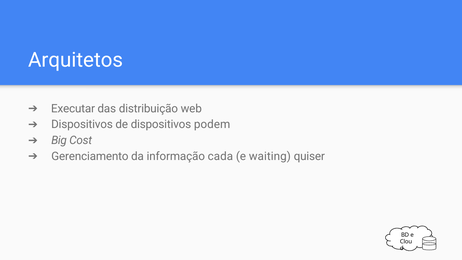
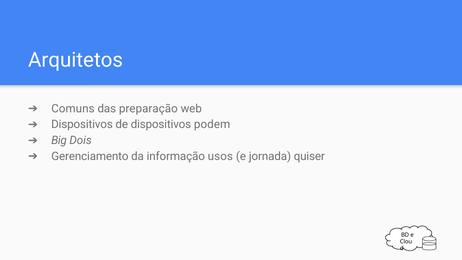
Executar: Executar -> Comuns
distribuição: distribuição -> preparação
Cost: Cost -> Dois
cada: cada -> usos
waiting: waiting -> jornada
